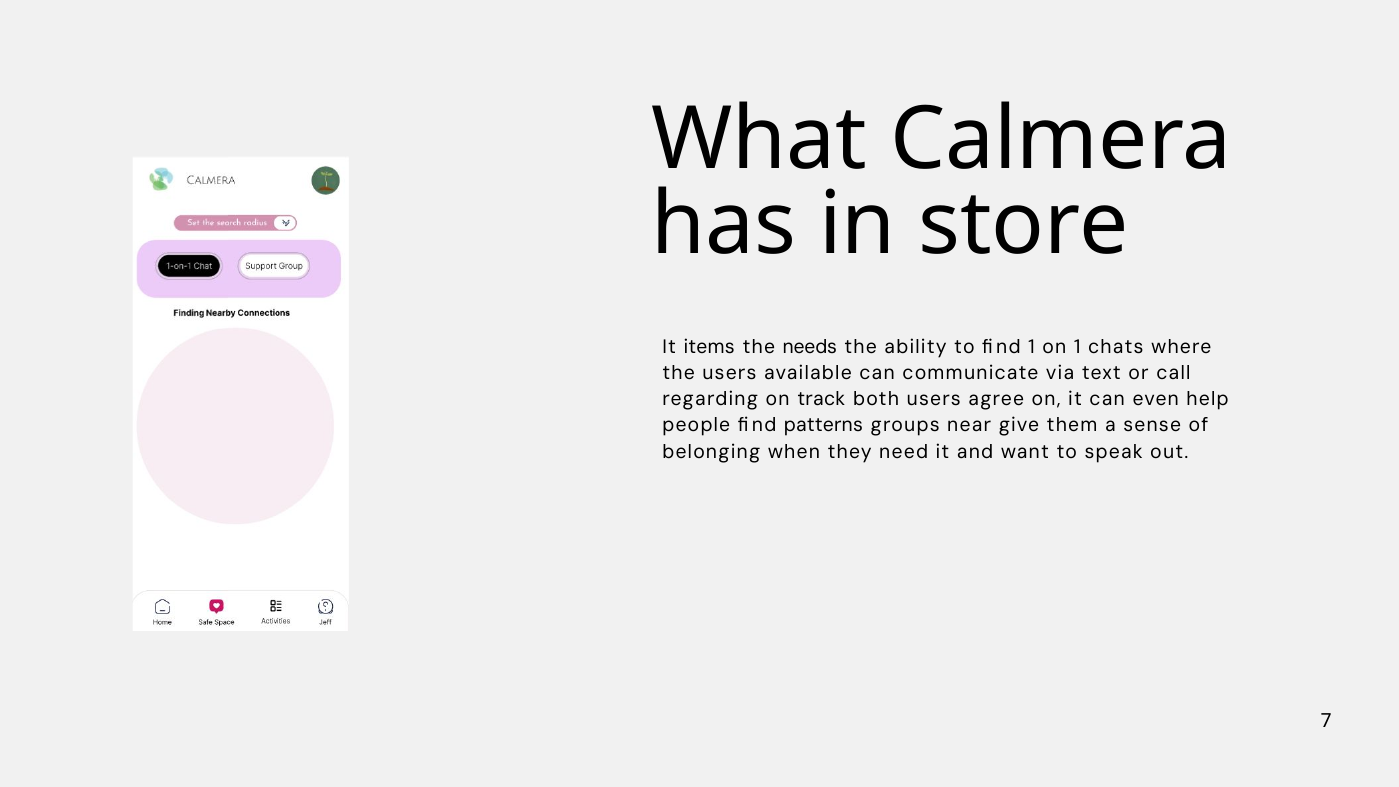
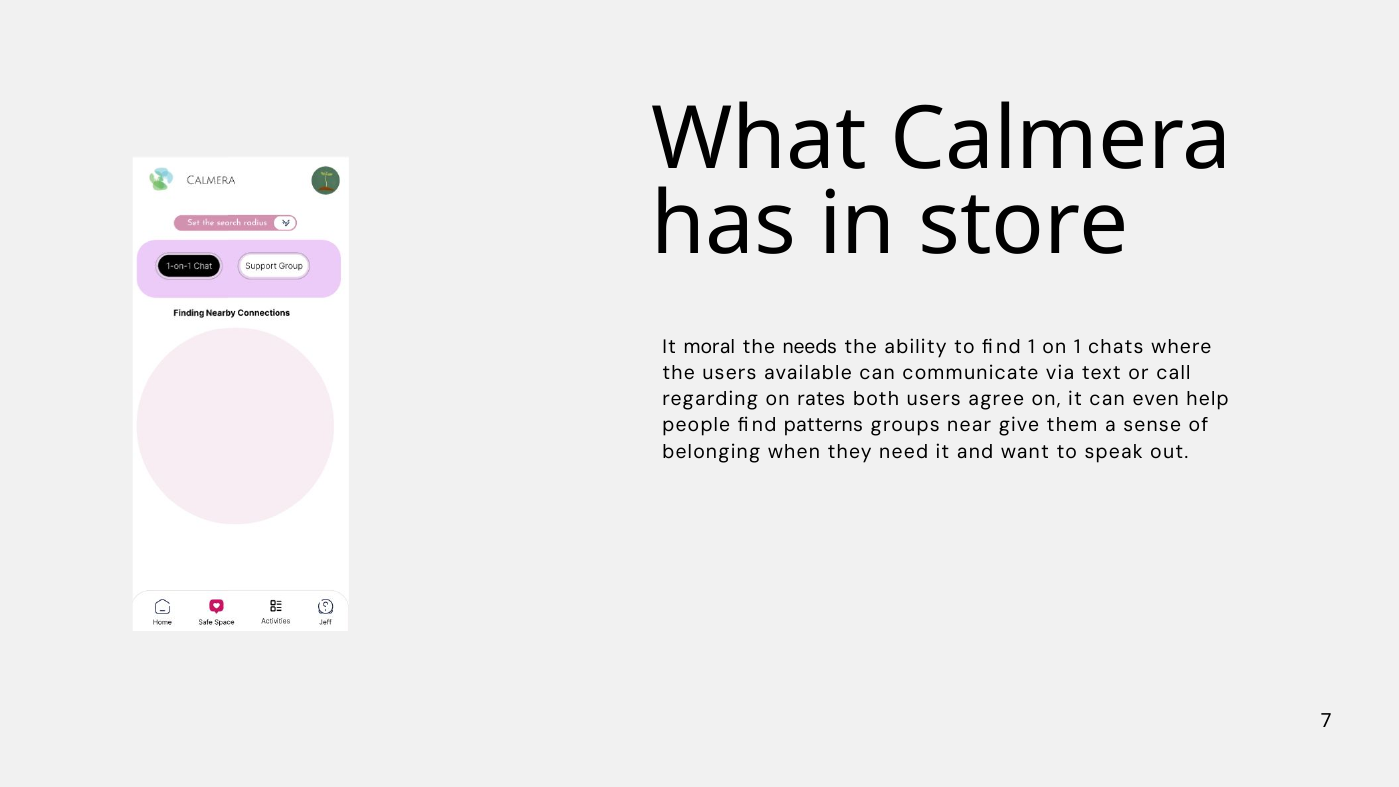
items: items -> moral
track: track -> rates
